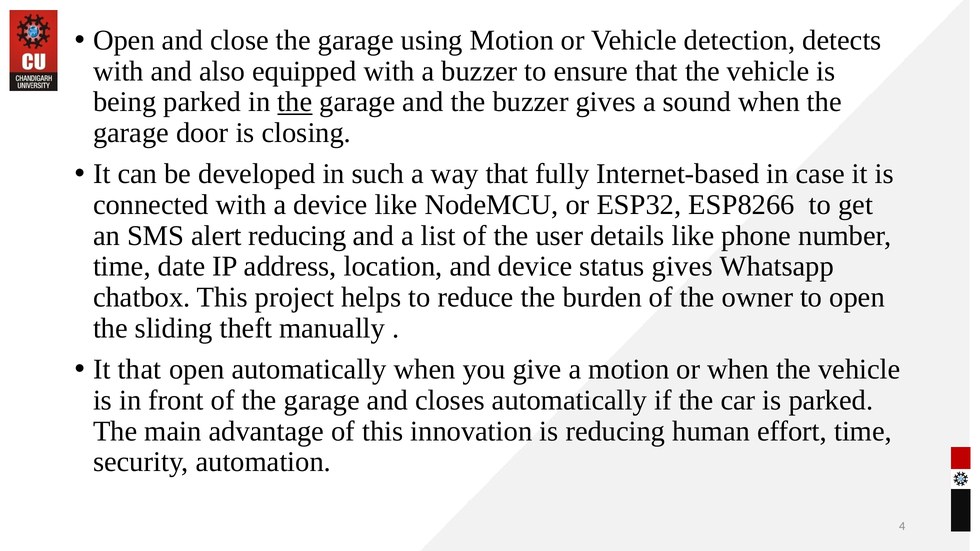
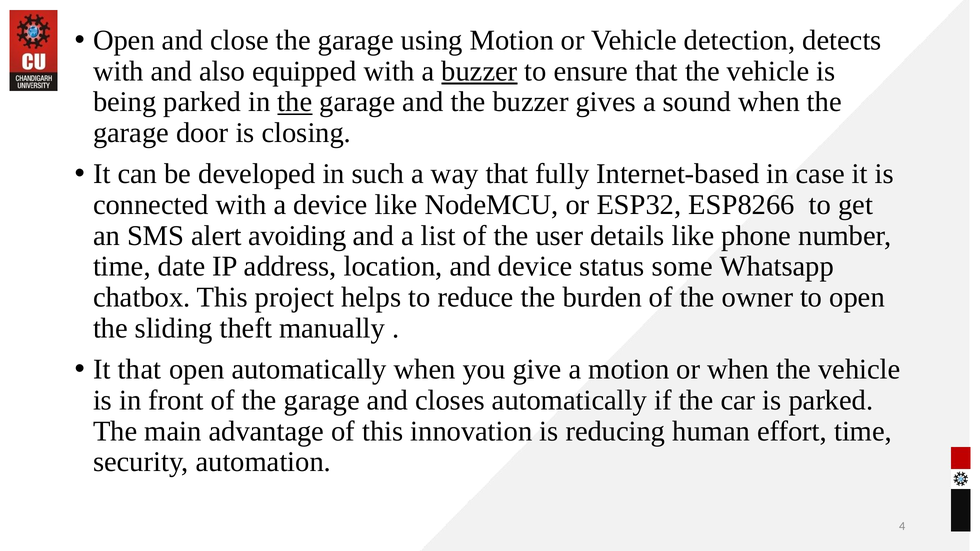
buzzer at (479, 71) underline: none -> present
alert reducing: reducing -> avoiding
status gives: gives -> some
